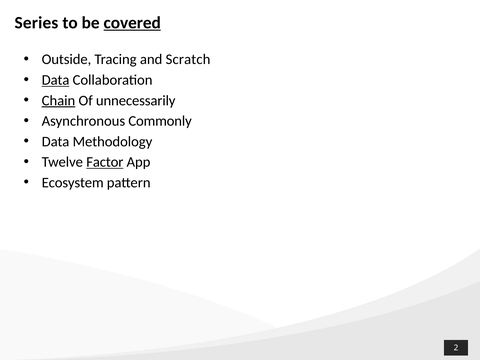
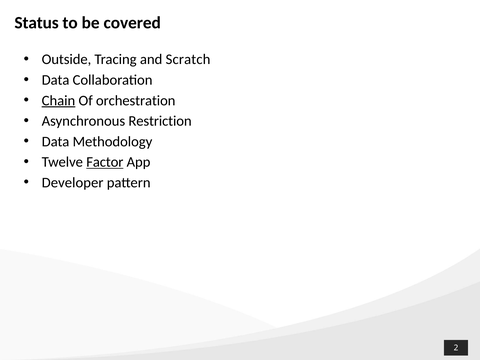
Series: Series -> Status
covered underline: present -> none
Data at (56, 80) underline: present -> none
unnecessarily: unnecessarily -> orchestration
Commonly: Commonly -> Restriction
Ecosystem: Ecosystem -> Developer
